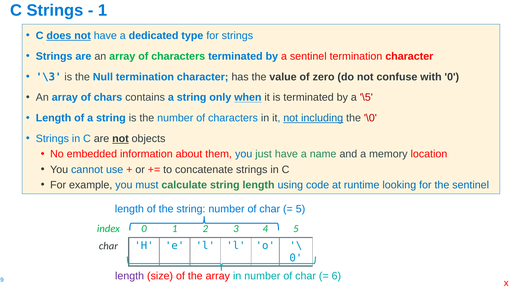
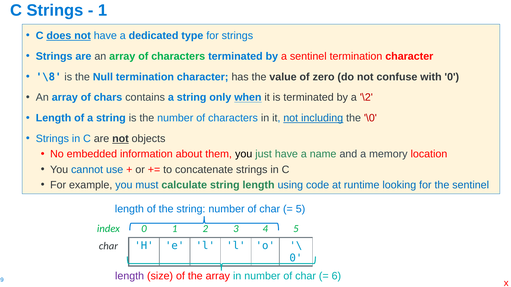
\3: \3 -> \8
\5: \5 -> \2
you at (244, 154) colour: blue -> black
